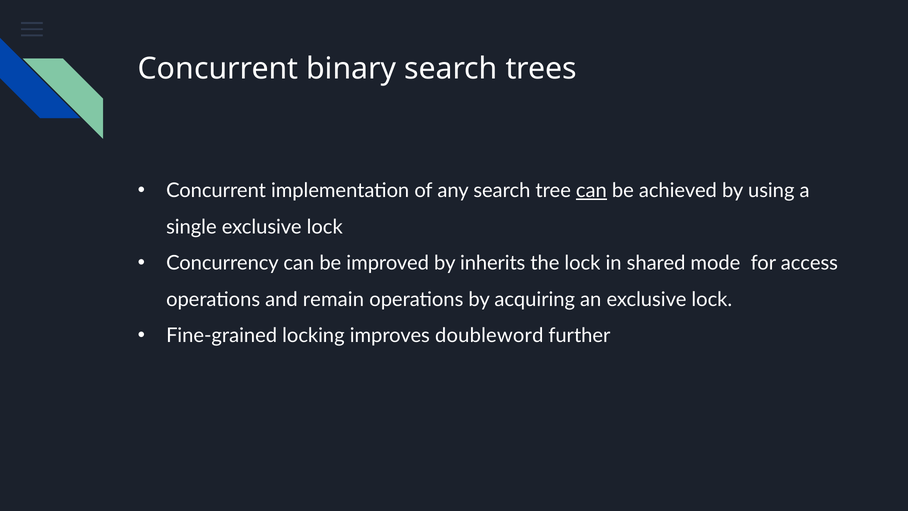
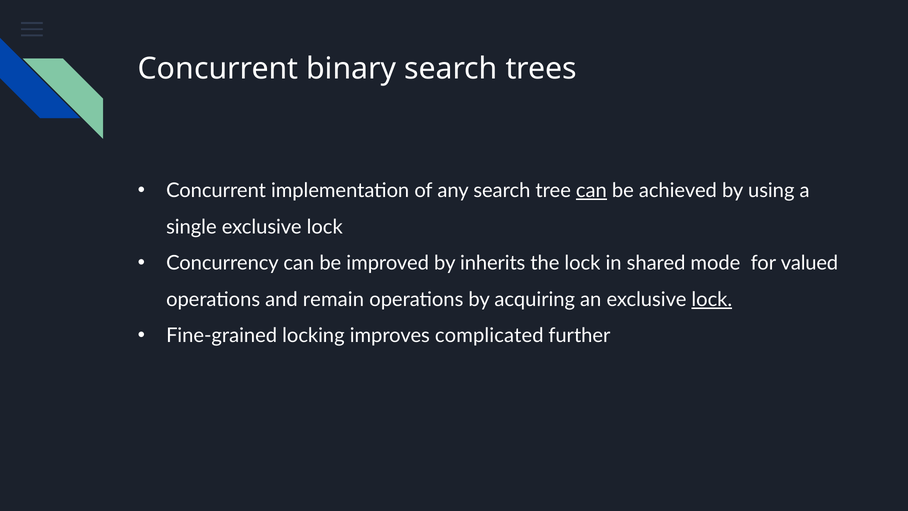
access: access -> valued
lock at (712, 299) underline: none -> present
doubleword: doubleword -> complicated
